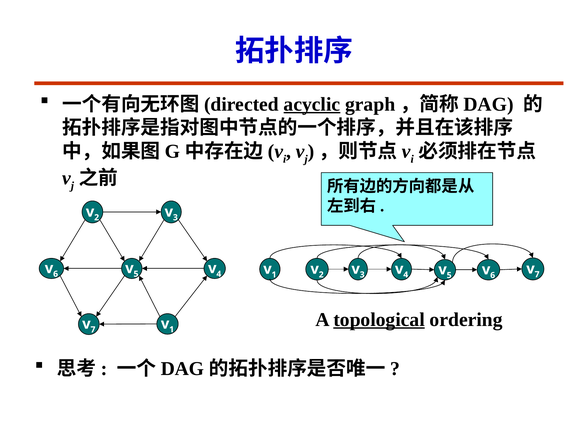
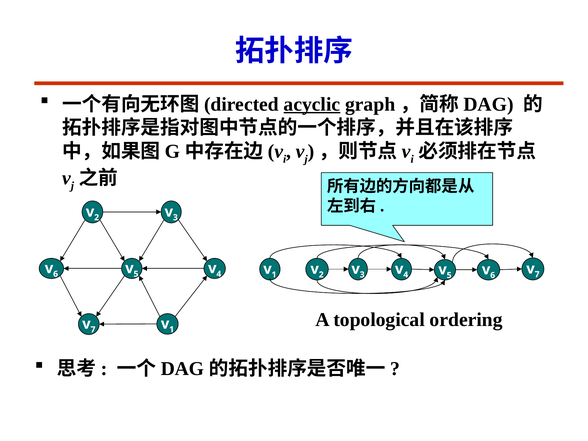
topological underline: present -> none
